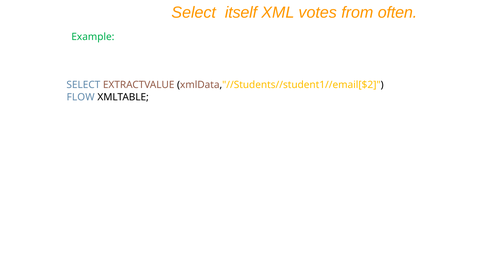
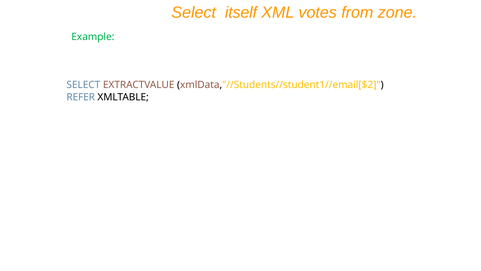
often: often -> zone
FLOW: FLOW -> REFER
